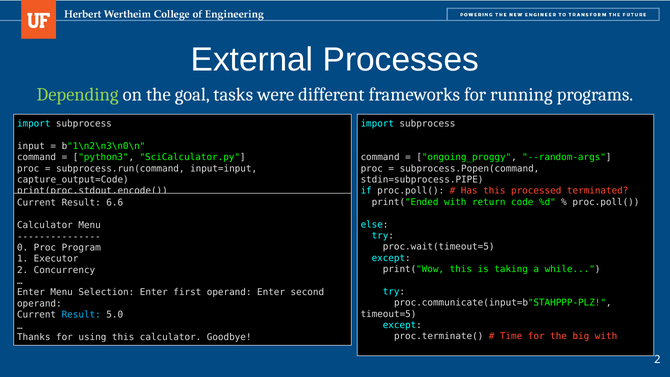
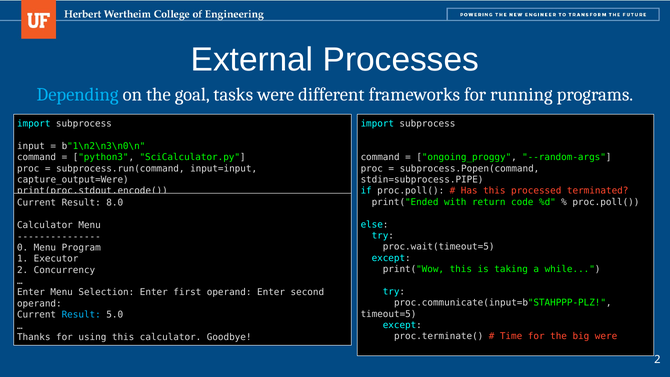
Depending colour: light green -> light blue
capture_output=Code: capture_output=Code -> capture_output=Were
6.6: 6.6 -> 8.0
0 Proc: Proc -> Menu
big with: with -> were
